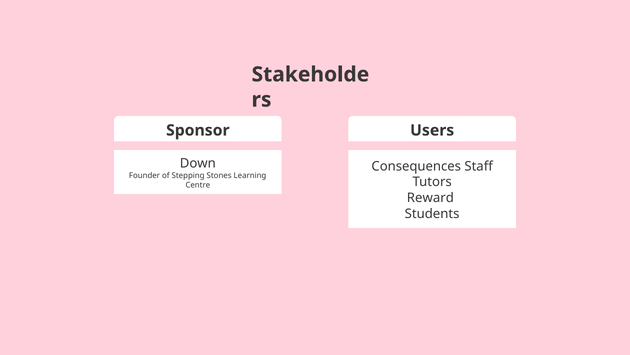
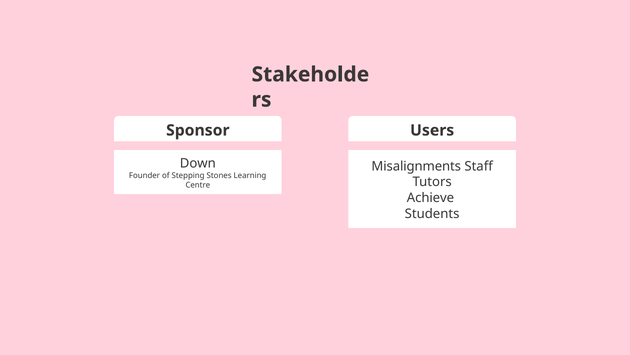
Consequences: Consequences -> Misalignments
Reward: Reward -> Achieve
